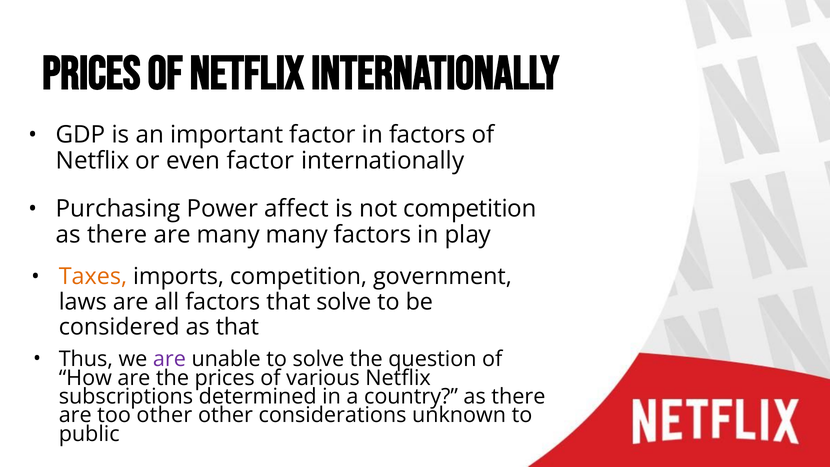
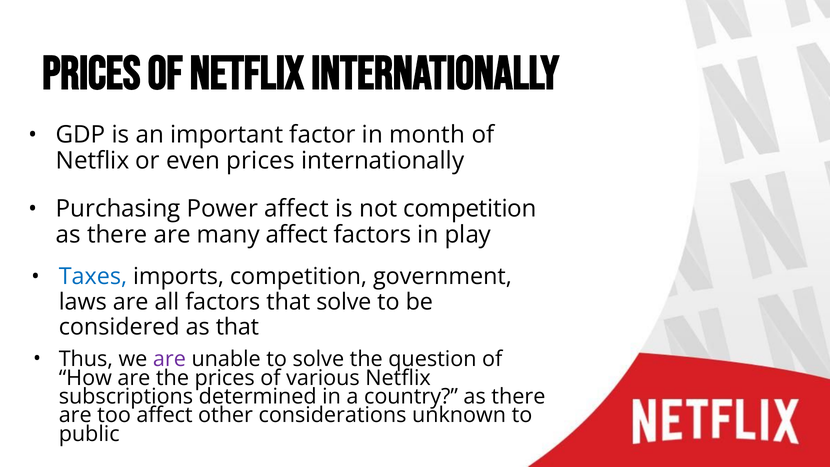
in factors: factors -> month
even factor: factor -> prices
many many: many -> affect
Taxes colour: orange -> blue
too other: other -> affect
